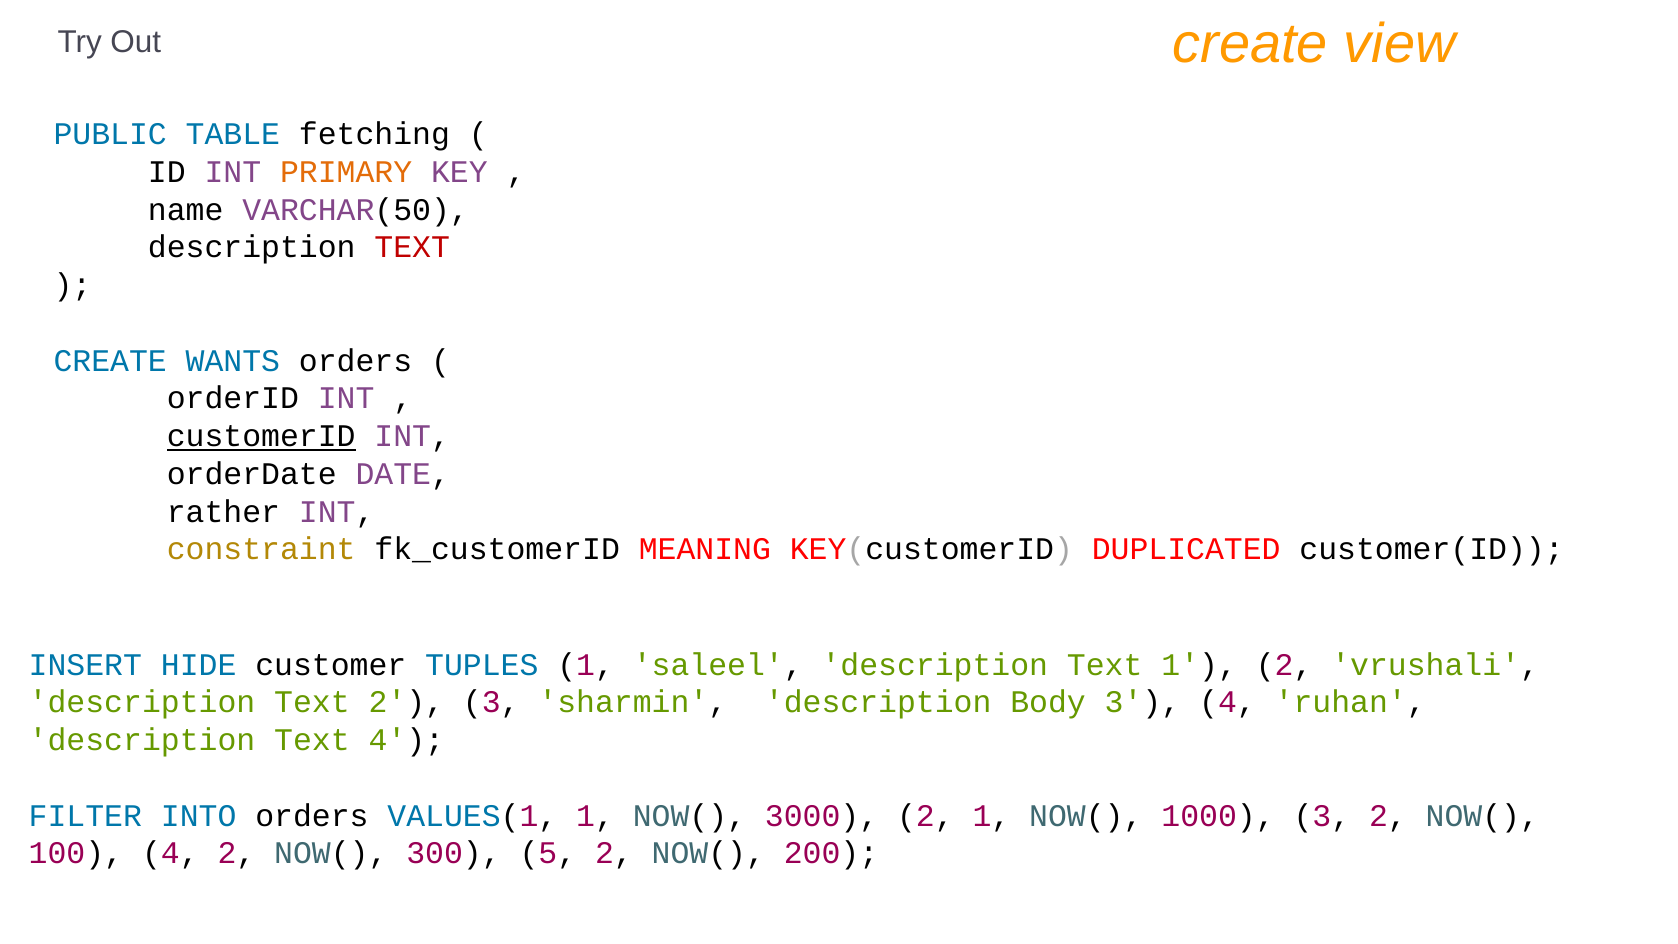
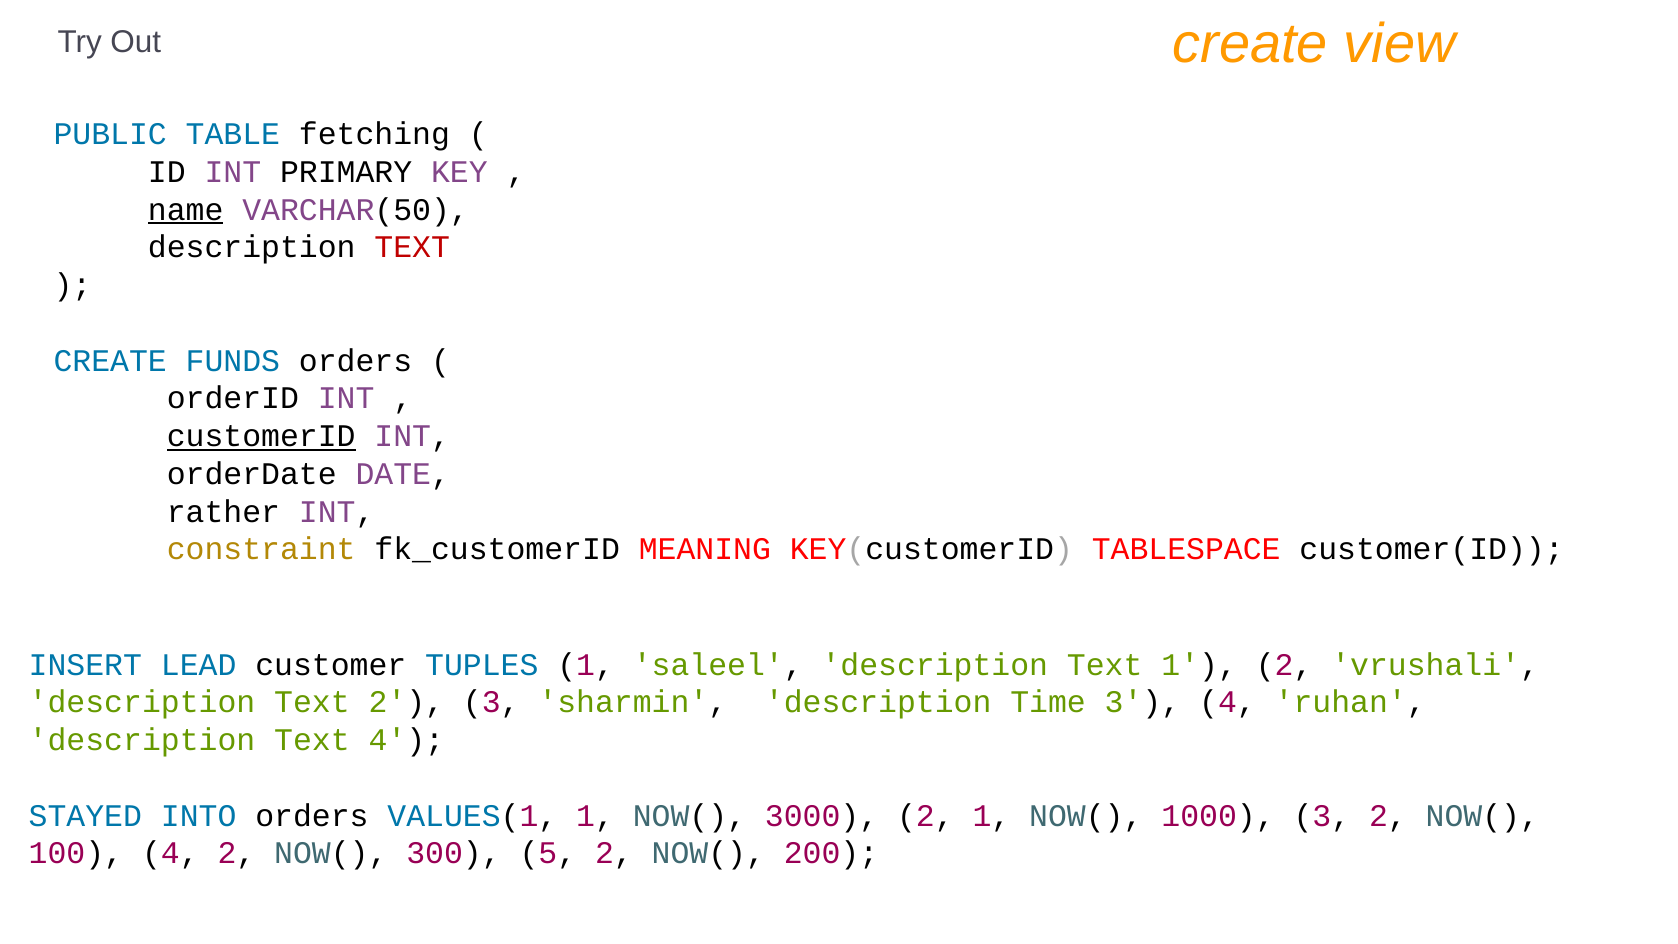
PRIMARY colour: orange -> black
name underline: none -> present
WANTS: WANTS -> FUNDS
DUPLICATED: DUPLICATED -> TABLESPACE
HIDE: HIDE -> LEAD
Body: Body -> Time
FILTER: FILTER -> STAYED
